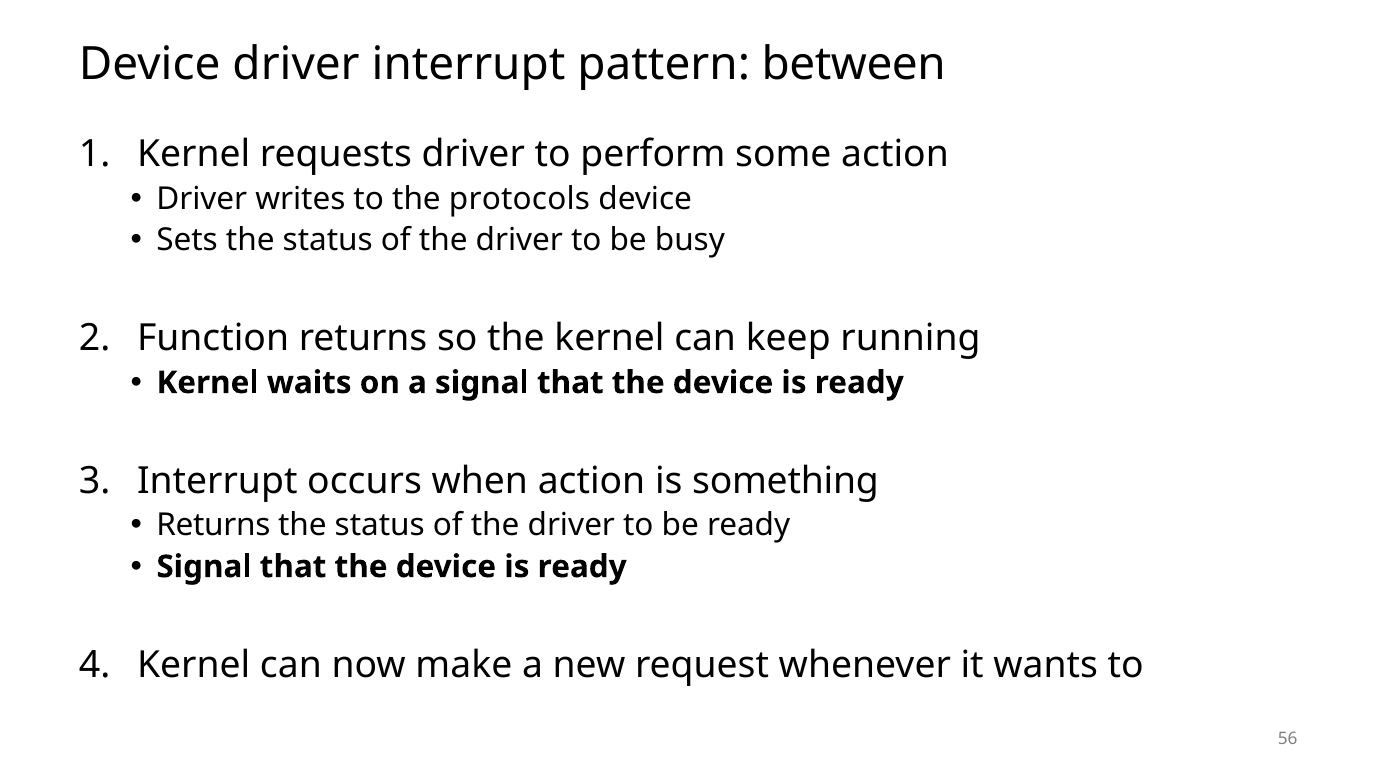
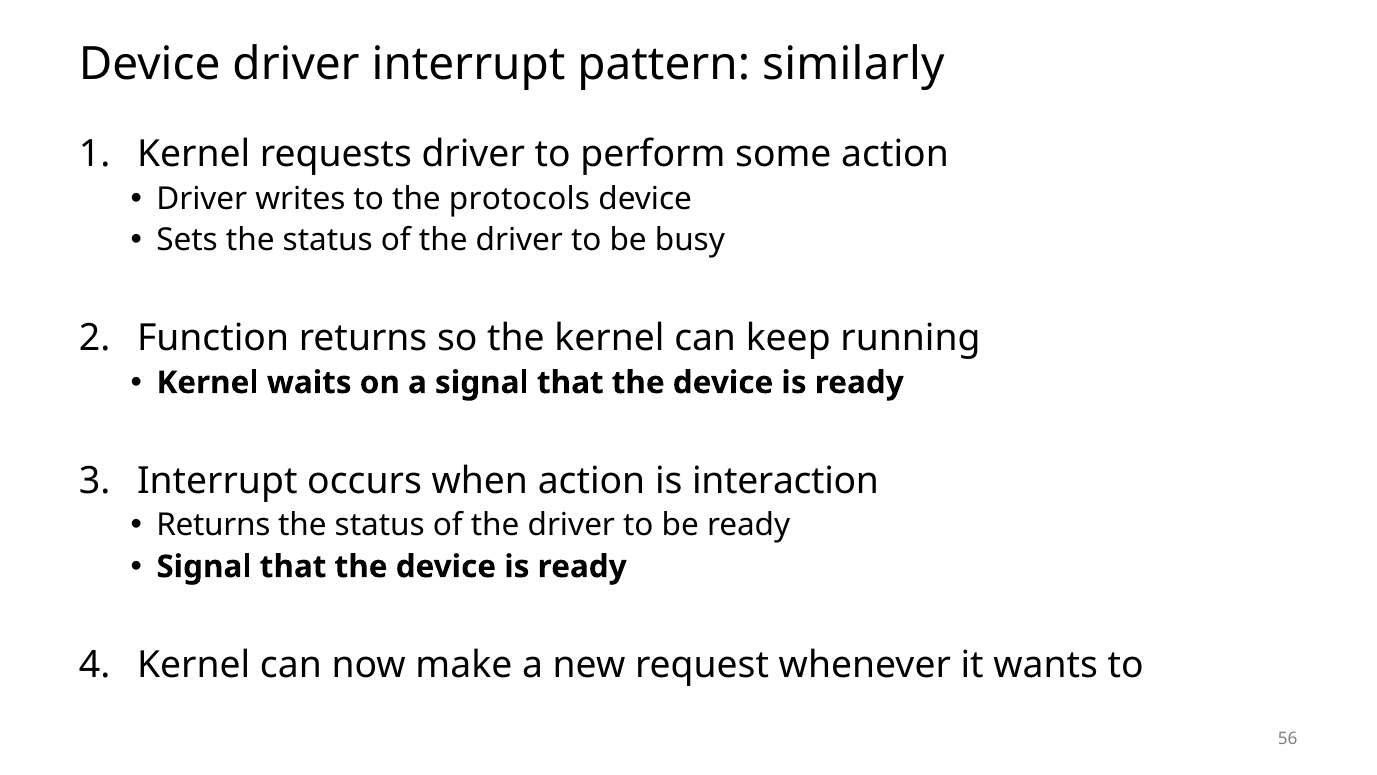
between: between -> similarly
something: something -> interaction
